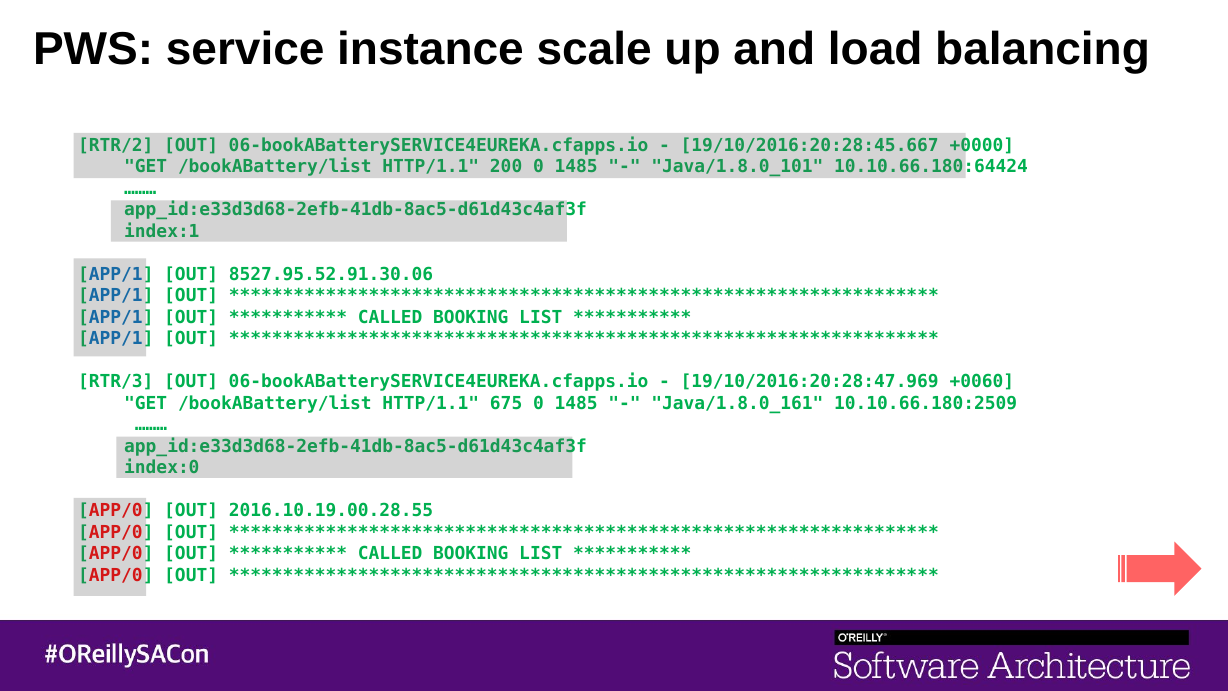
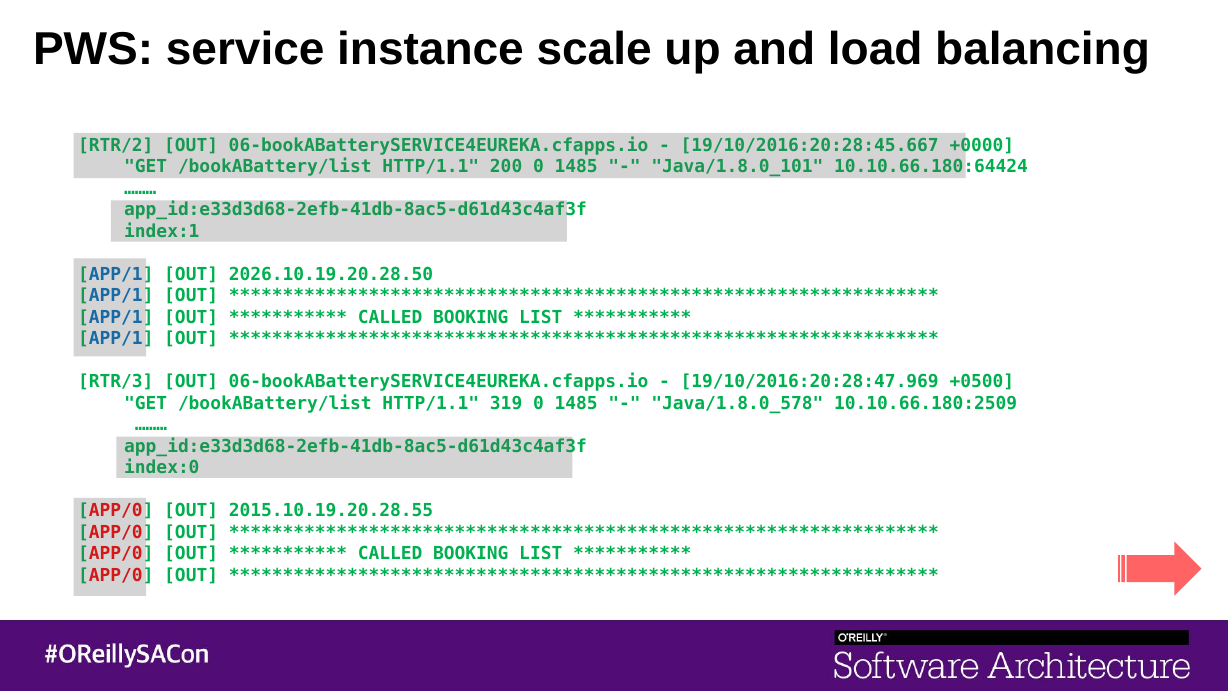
8527.95.52.91.30.06: 8527.95.52.91.30.06 -> 2026.10.19.20.28.50
+0060: +0060 -> +0500
675: 675 -> 319
Java/1.8.0_161: Java/1.8.0_161 -> Java/1.8.0_578
2016.10.19.00.28.55: 2016.10.19.00.28.55 -> 2015.10.19.20.28.55
